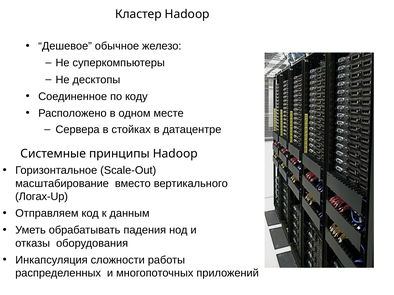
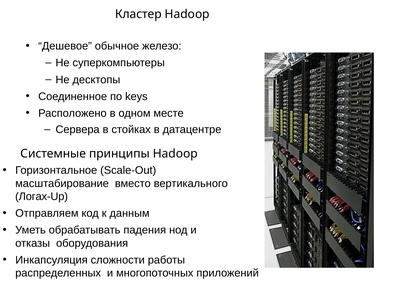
коду: коду -> keys
